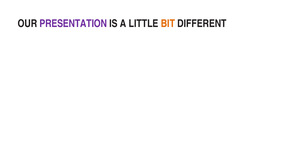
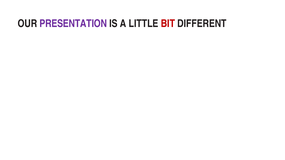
BIT colour: orange -> red
